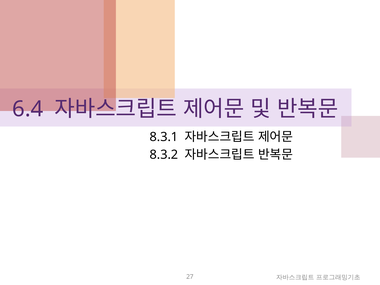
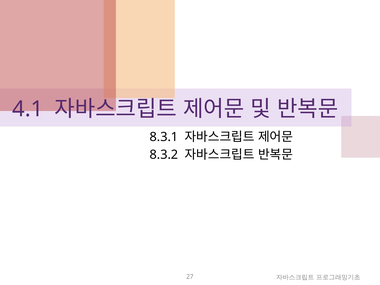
6.4: 6.4 -> 4.1
